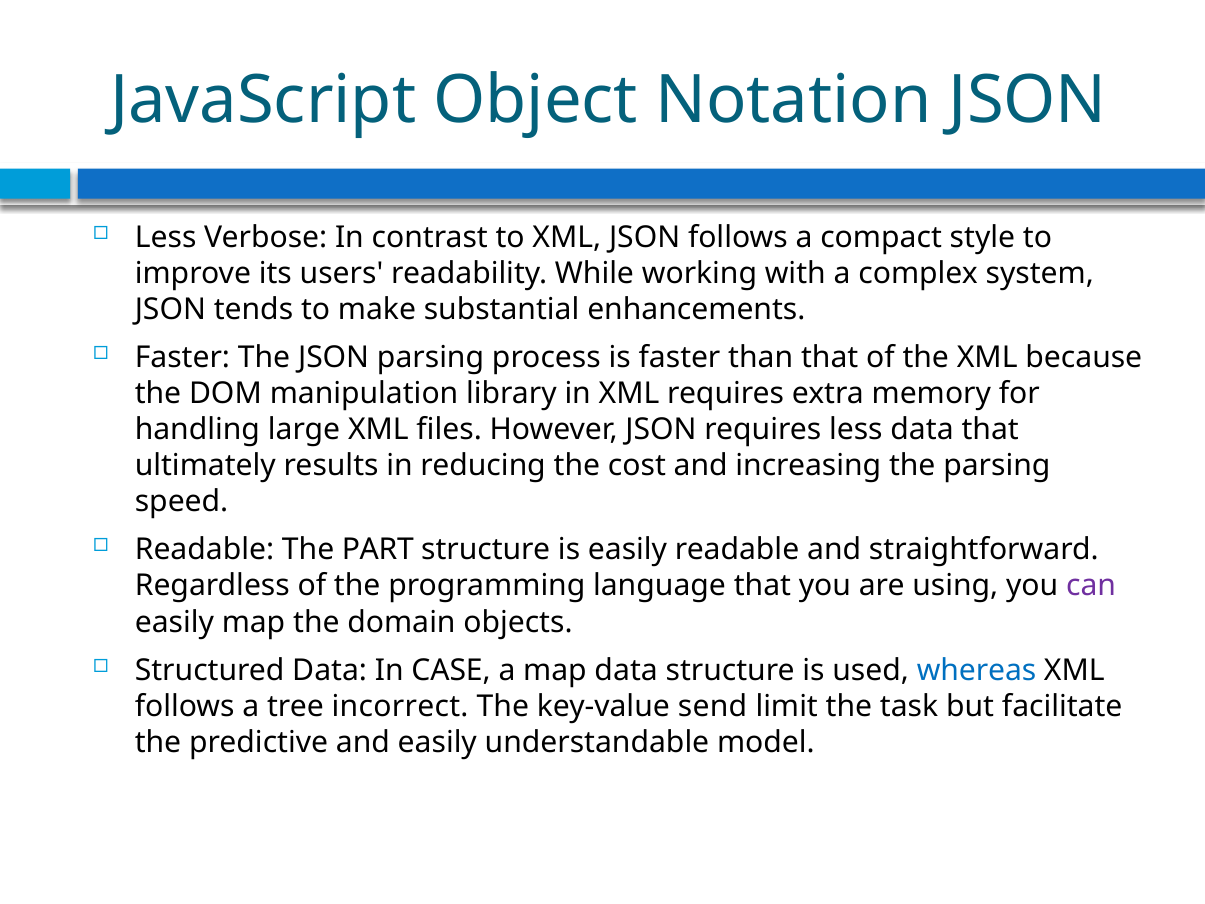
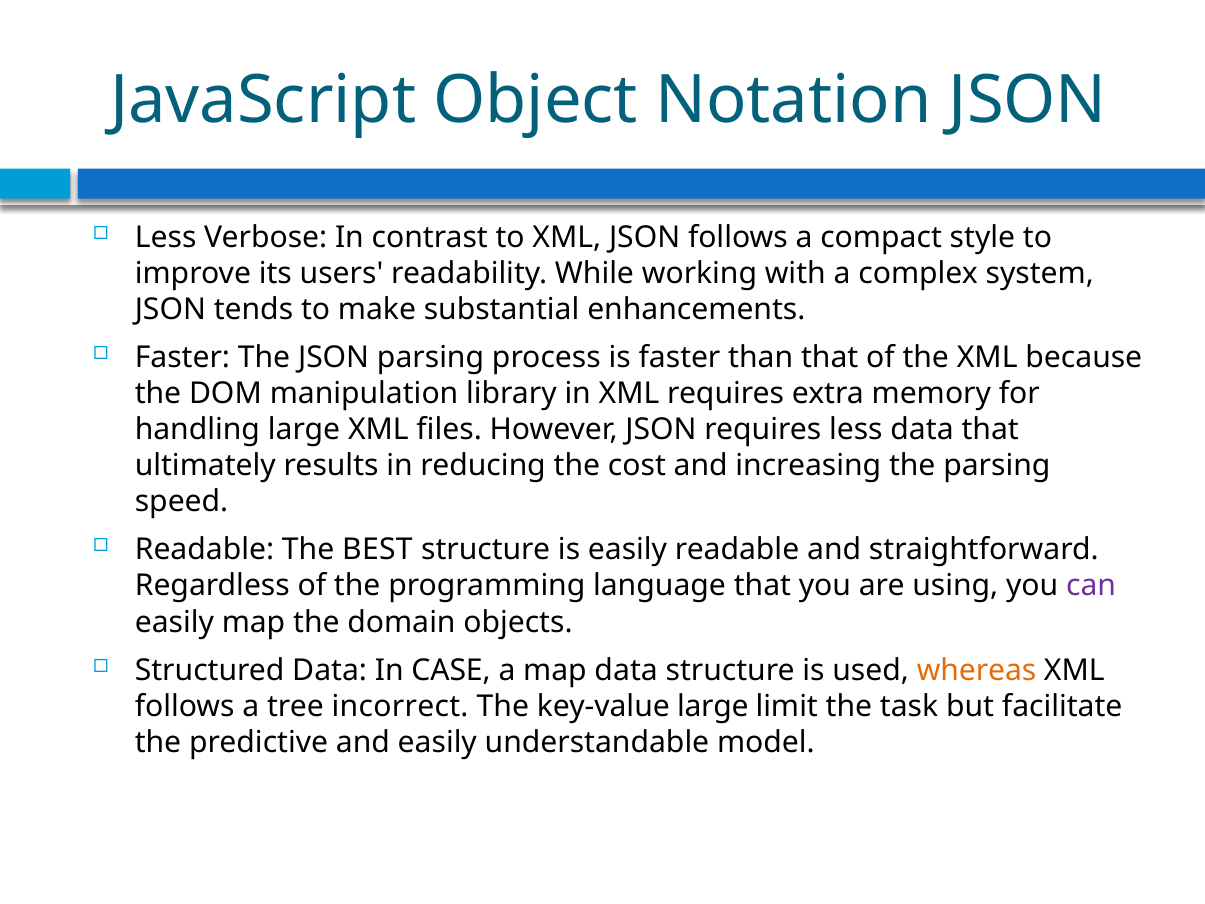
PART: PART -> BEST
whereas colour: blue -> orange
key-value send: send -> large
